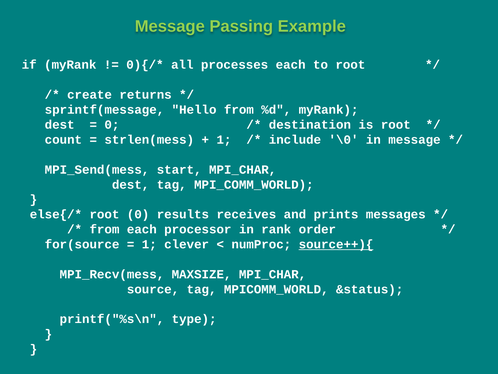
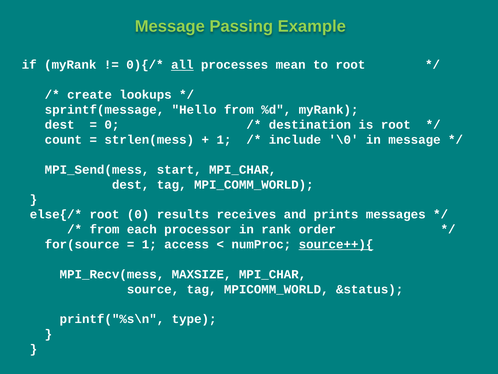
all underline: none -> present
processes each: each -> mean
returns: returns -> lookups
clever: clever -> access
